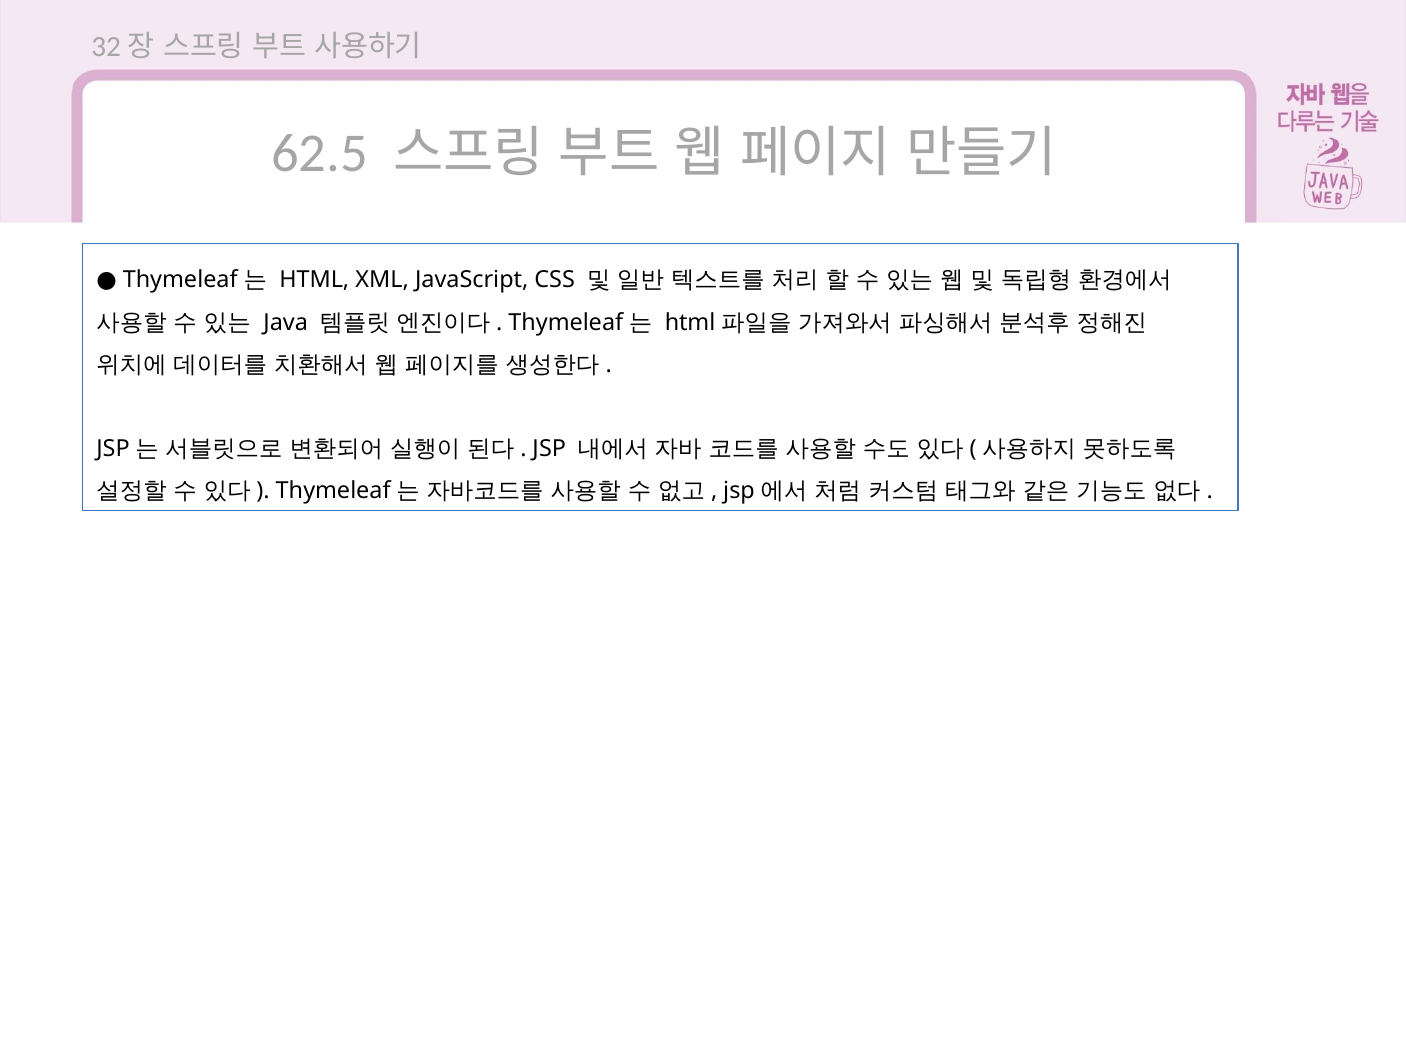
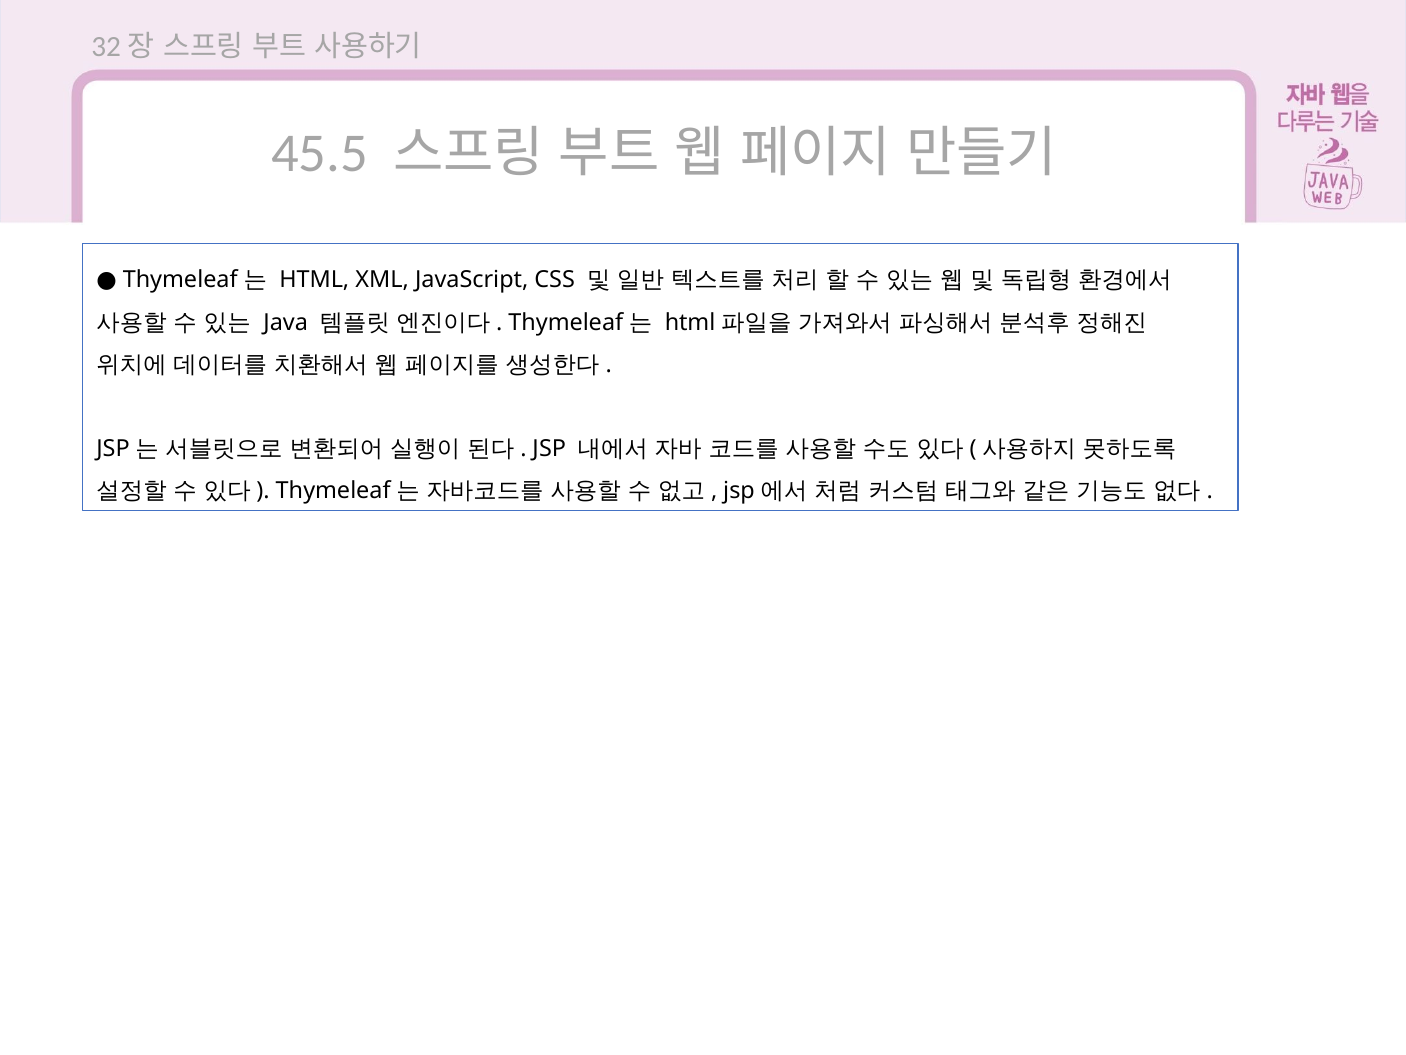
62.5: 62.5 -> 45.5
